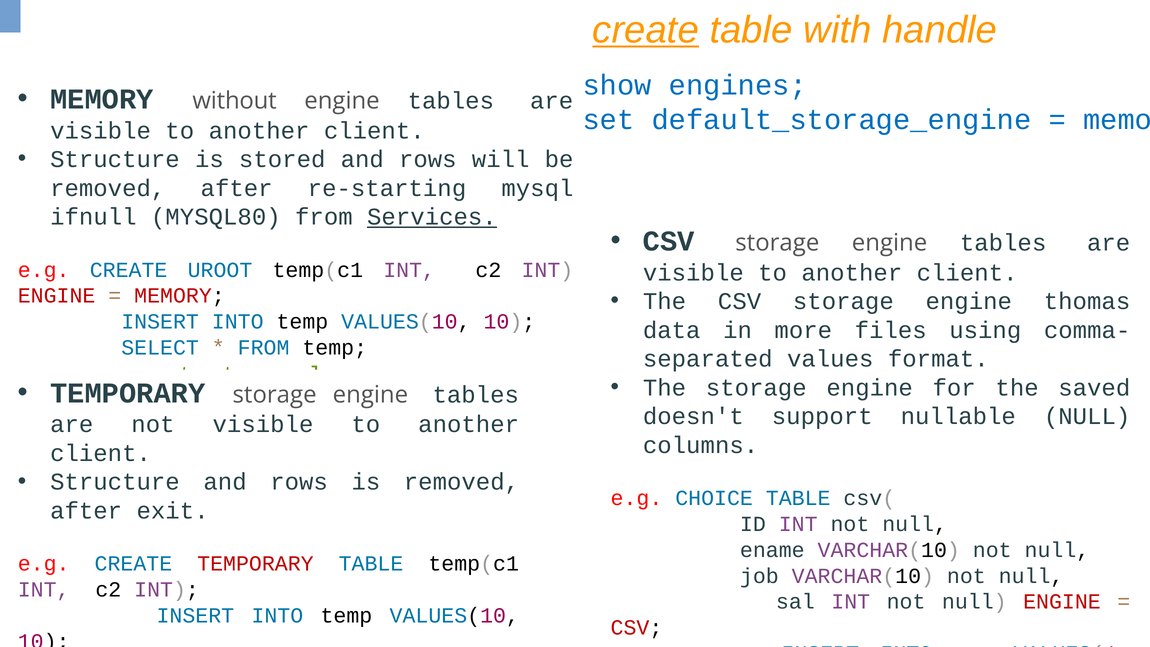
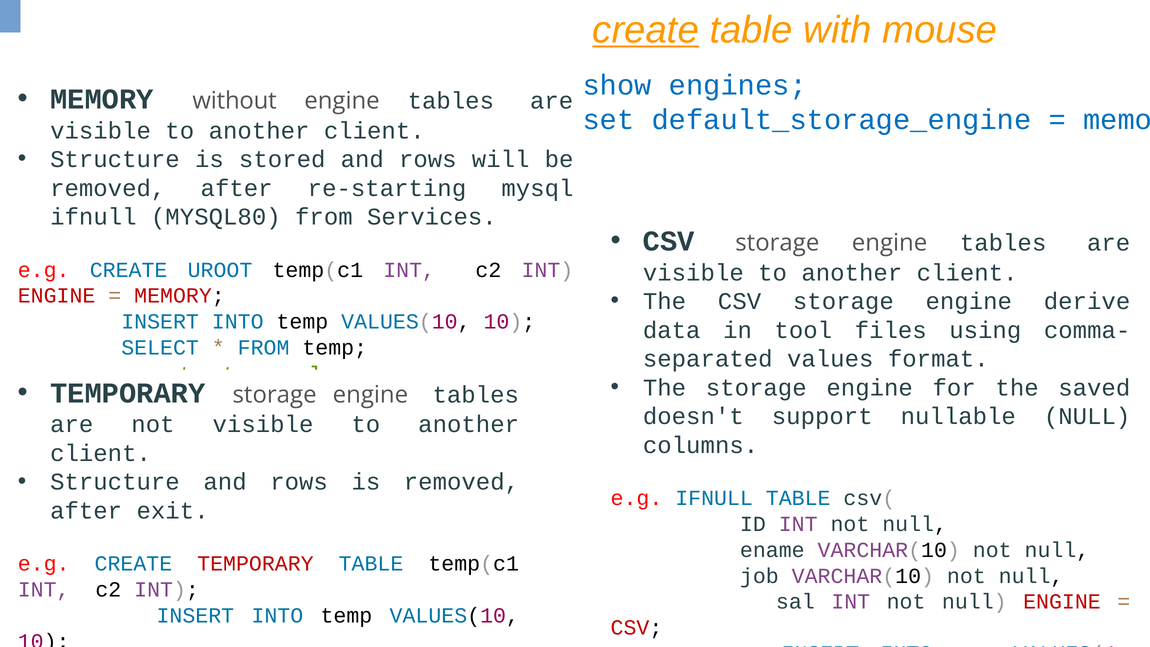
handle: handle -> mouse
Services underline: present -> none
thomas: thomas -> derive
more: more -> tool
e.g CHOICE: CHOICE -> IFNULL
